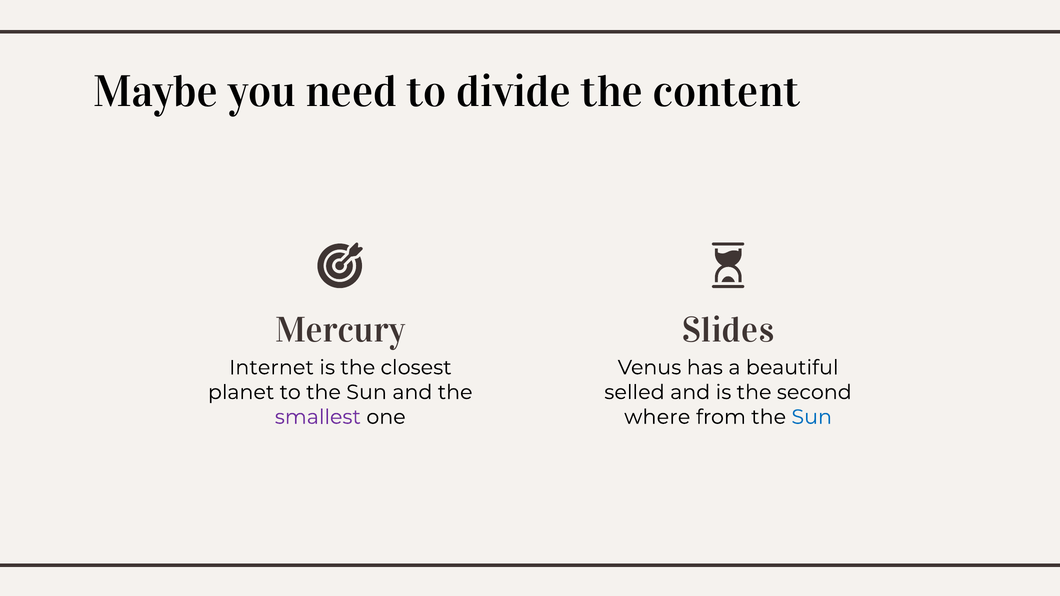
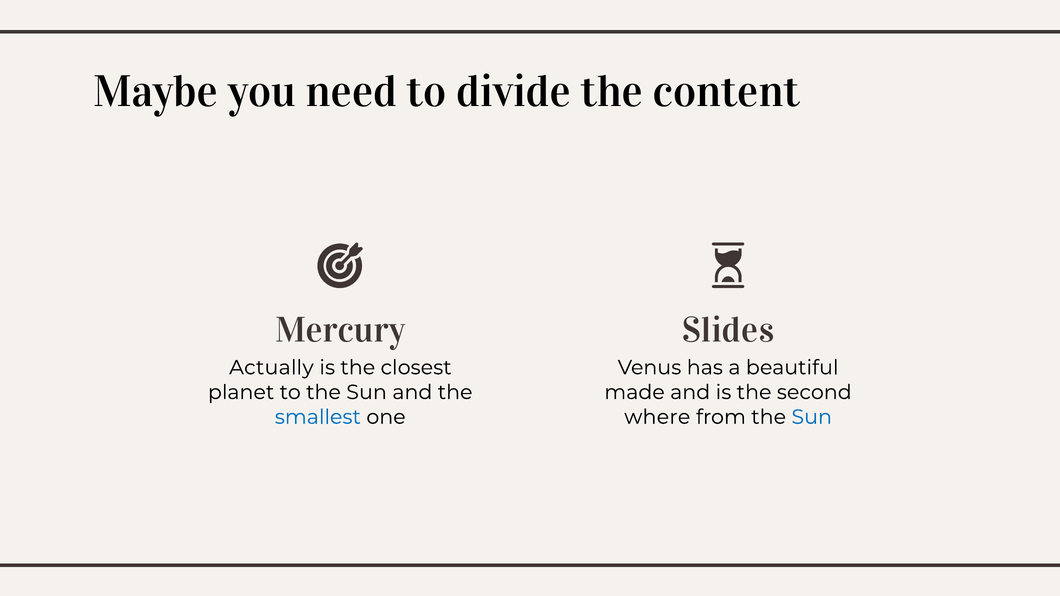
Internet: Internet -> Actually
selled: selled -> made
smallest colour: purple -> blue
